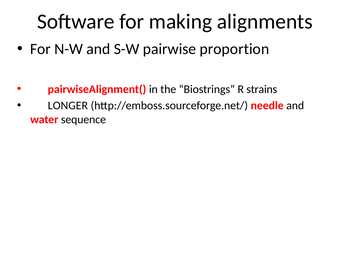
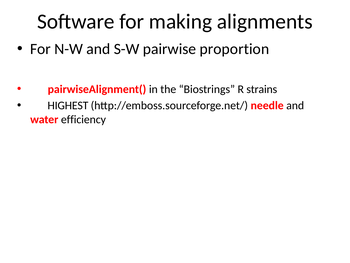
LONGER: LONGER -> HIGHEST
sequence: sequence -> efficiency
